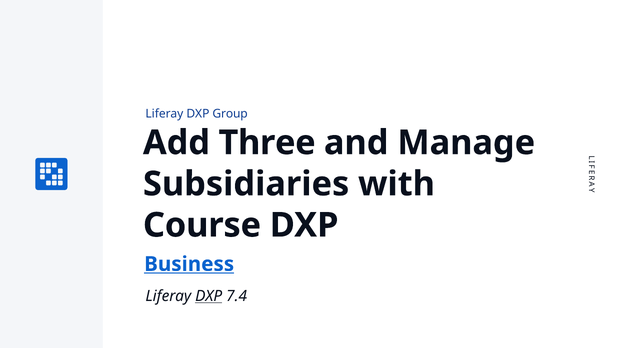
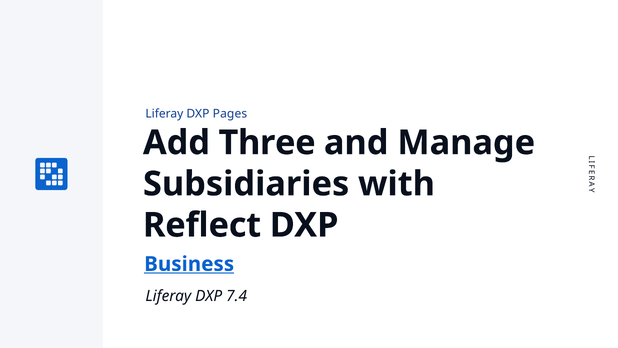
Group: Group -> Pages
Course: Course -> Reflect
DXP at (209, 296) underline: present -> none
